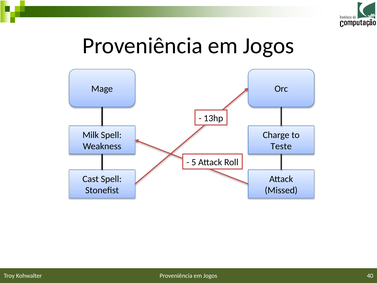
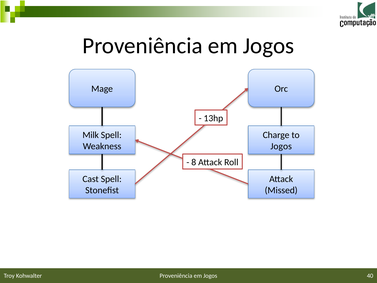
Teste at (281, 146): Teste -> Jogos
5: 5 -> 8
